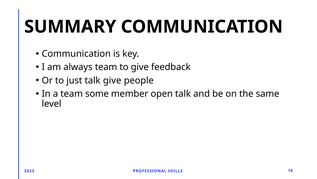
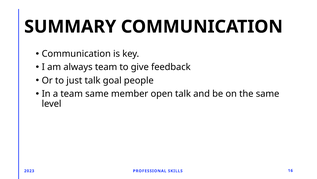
talk give: give -> goal
team some: some -> same
